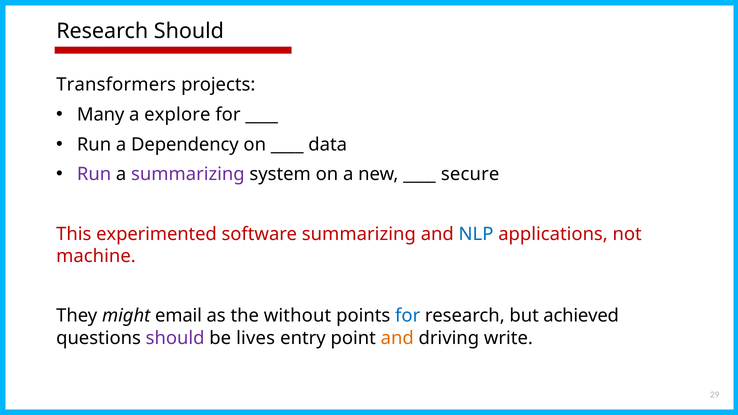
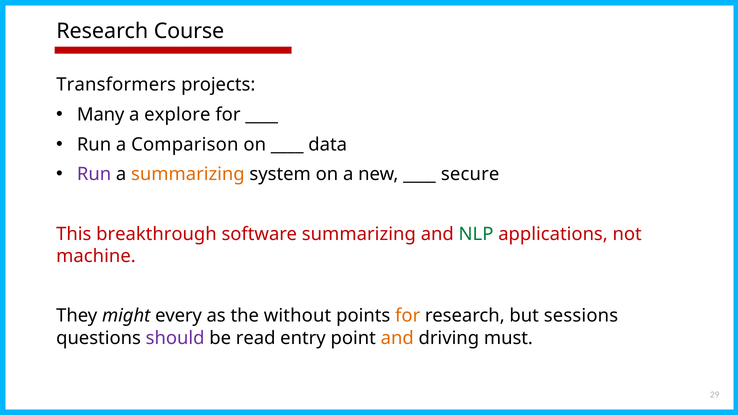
Research Should: Should -> Course
Dependency: Dependency -> Comparison
summarizing at (188, 174) colour: purple -> orange
experimented: experimented -> breakthrough
NLP colour: blue -> green
email: email -> every
for at (408, 316) colour: blue -> orange
achieved: achieved -> sessions
lives: lives -> read
write: write -> must
